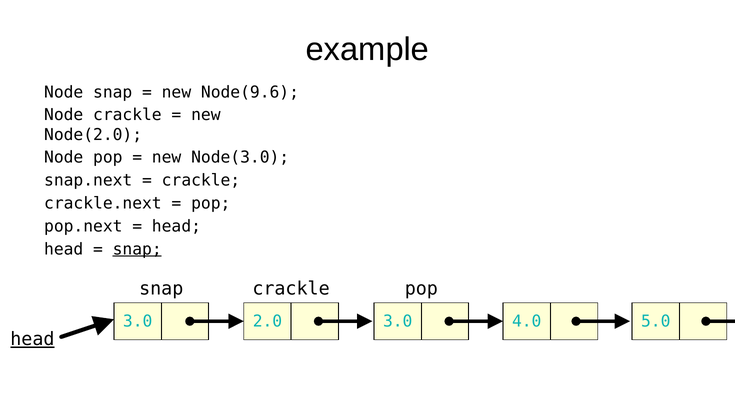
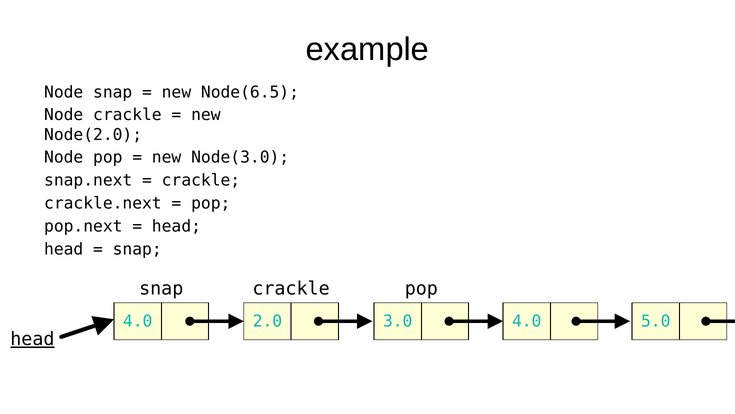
Node(9.6: Node(9.6 -> Node(6.5
snap at (137, 249) underline: present -> none
3.0 at (138, 321): 3.0 -> 4.0
